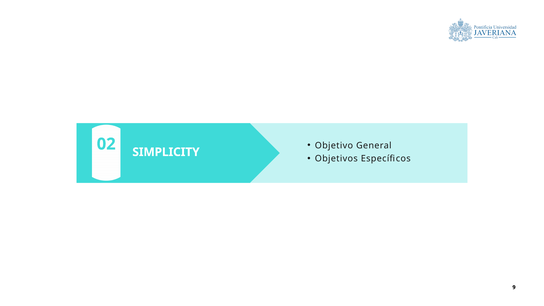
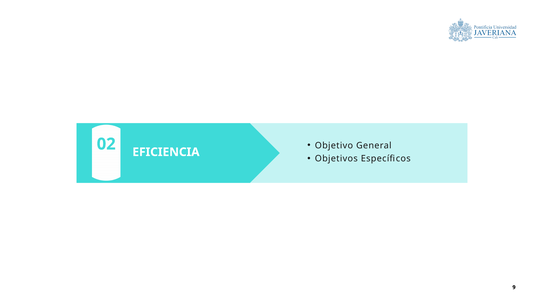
SIMPLICITY: SIMPLICITY -> EFICIENCIA
